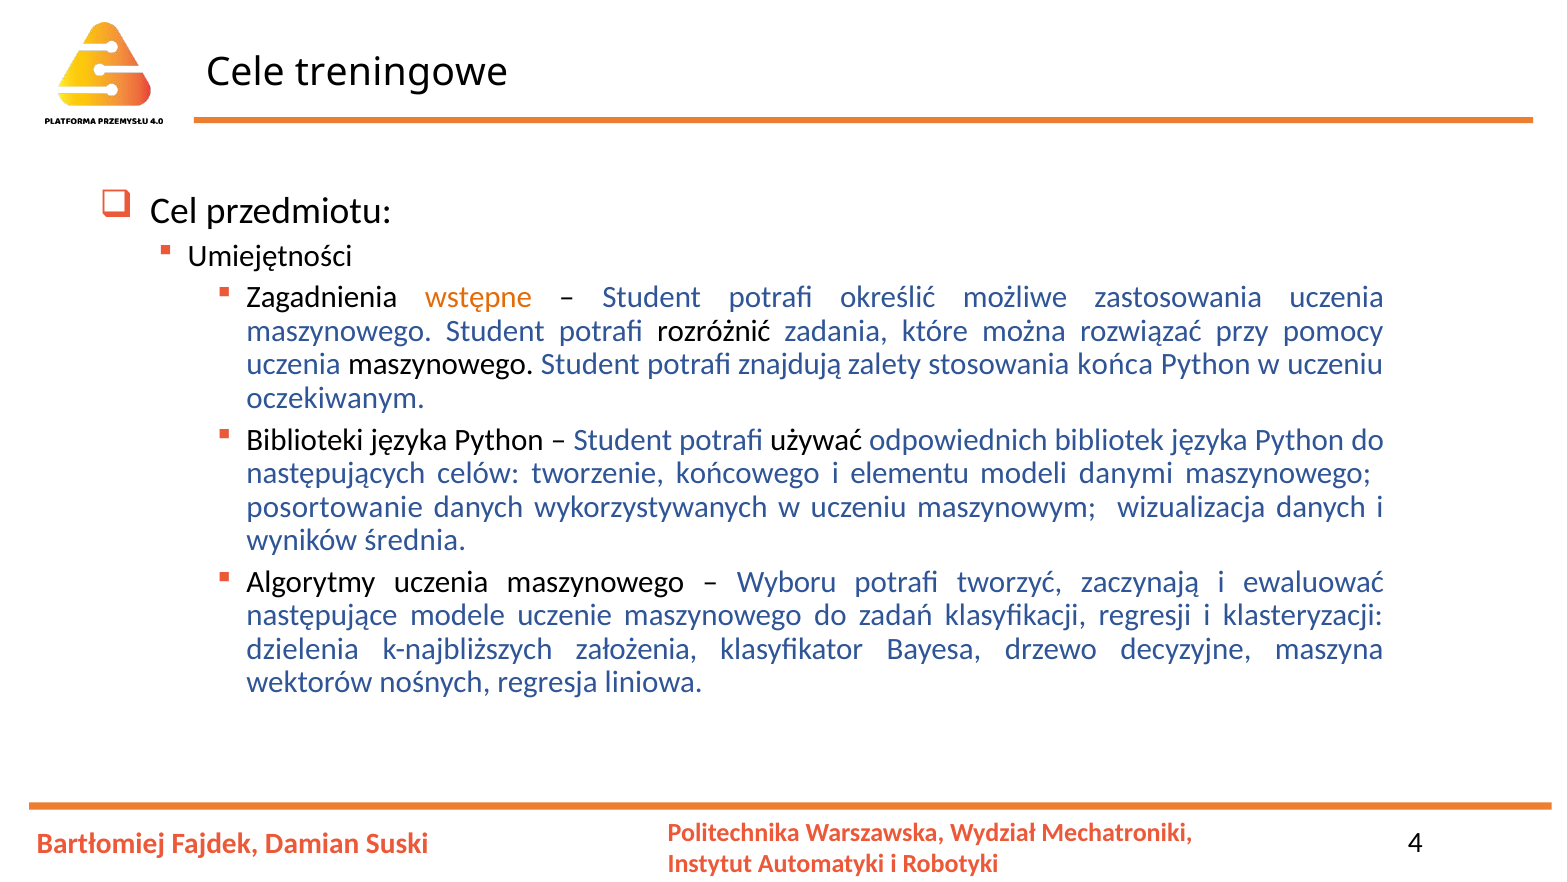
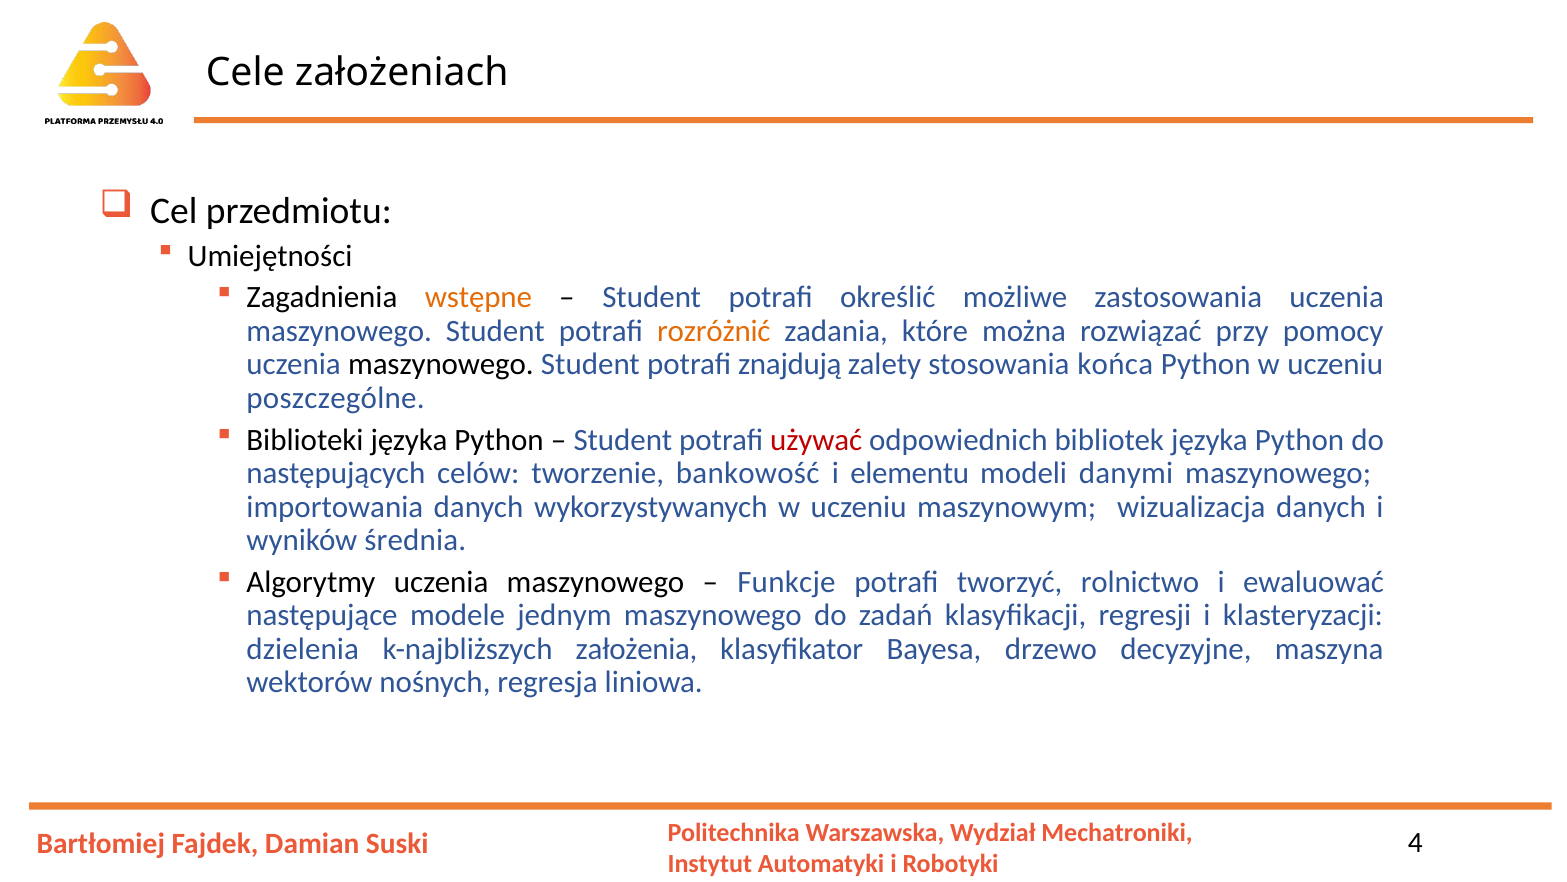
treningowe: treningowe -> założeniach
rozróżnić colour: black -> orange
oczekiwanym: oczekiwanym -> poszczególne
używać colour: black -> red
końcowego: końcowego -> bankowość
posortowanie: posortowanie -> importowania
Wyboru: Wyboru -> Funkcje
zaczynają: zaczynają -> rolnictwo
uczenie: uczenie -> jednym
